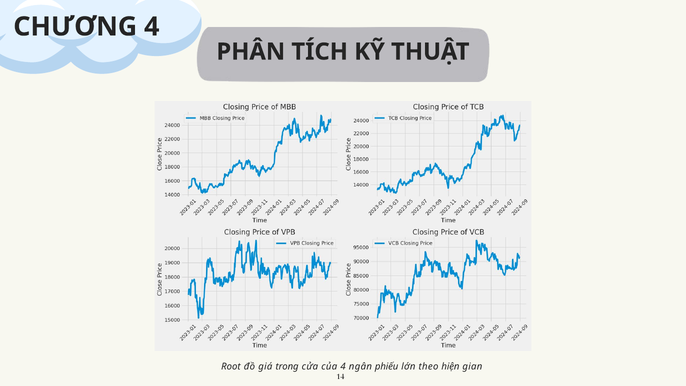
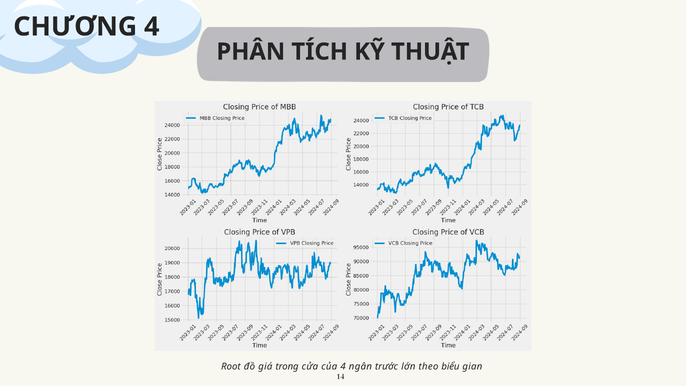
phiếu: phiếu -> trước
hiện: hiện -> biểu
